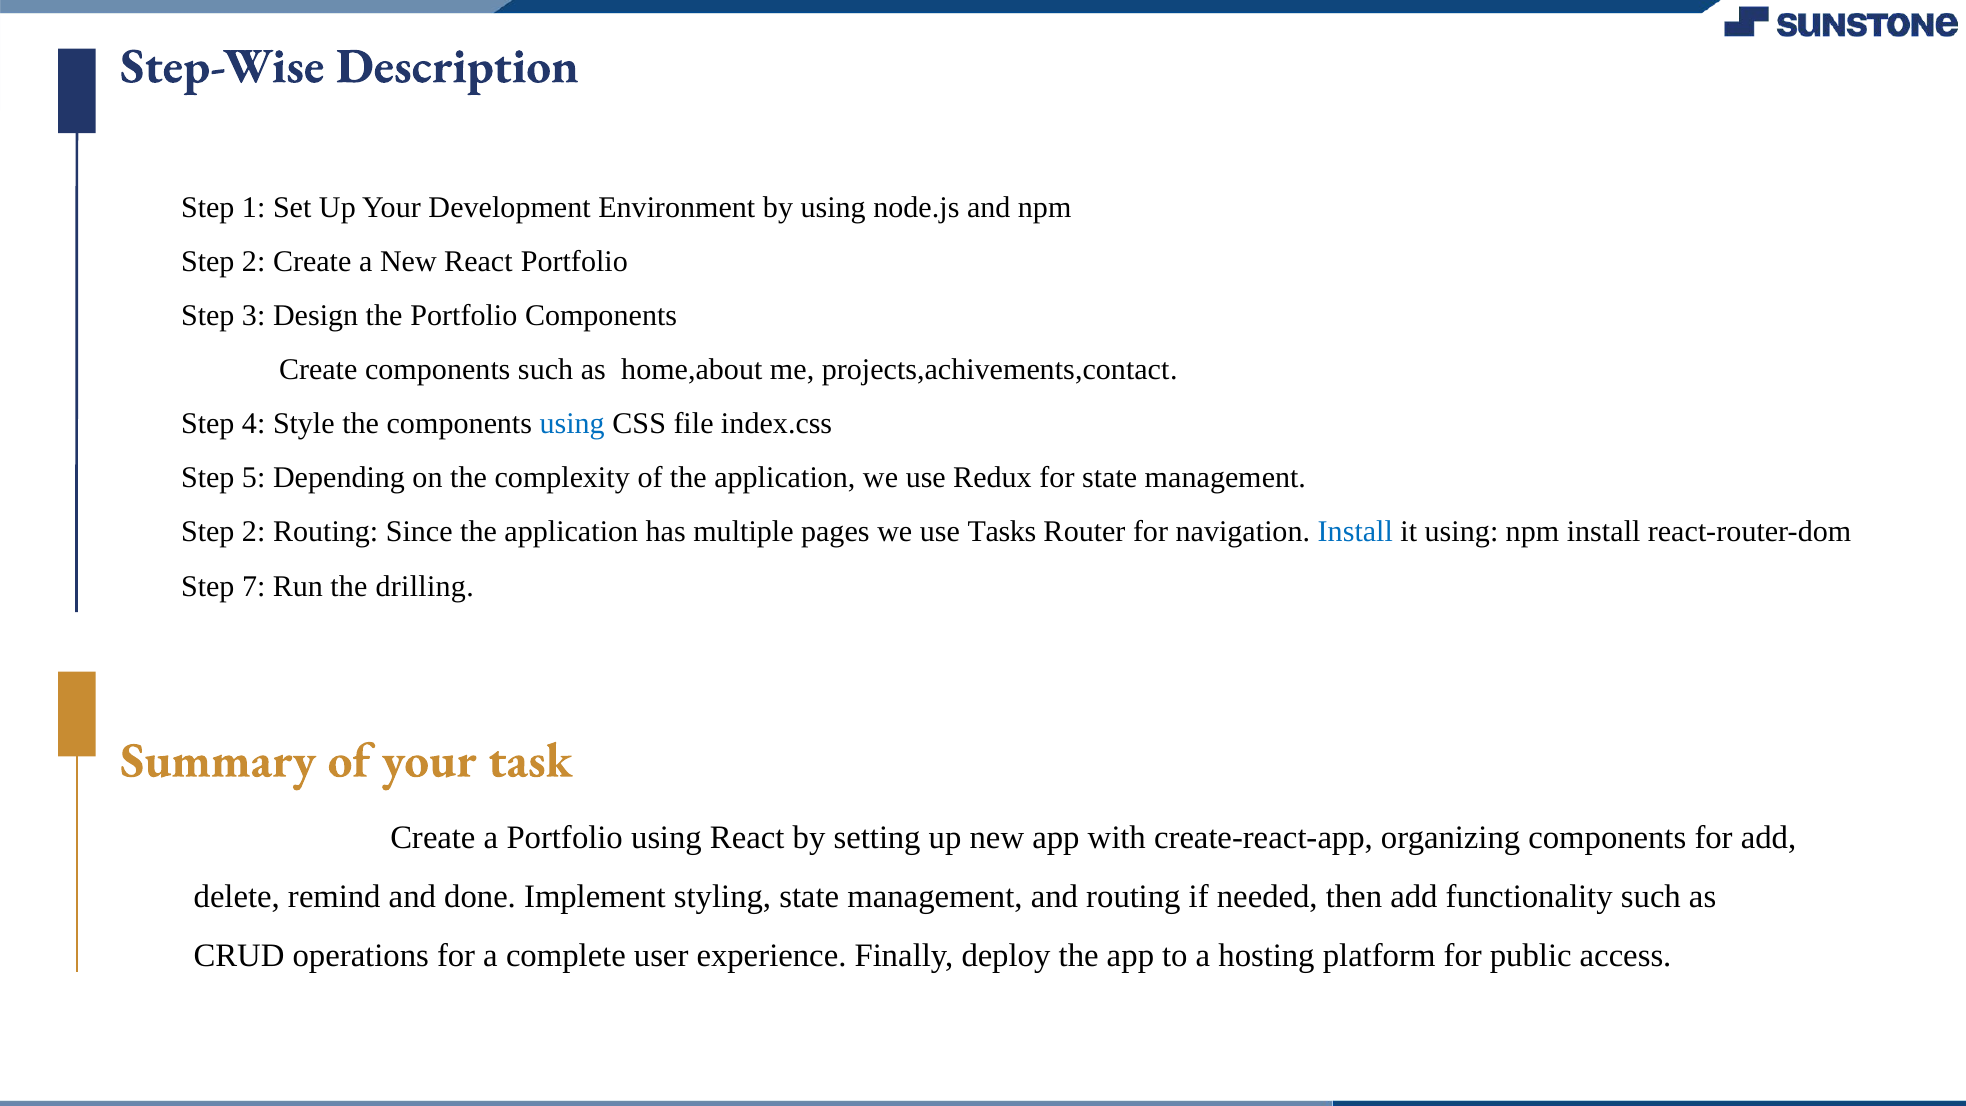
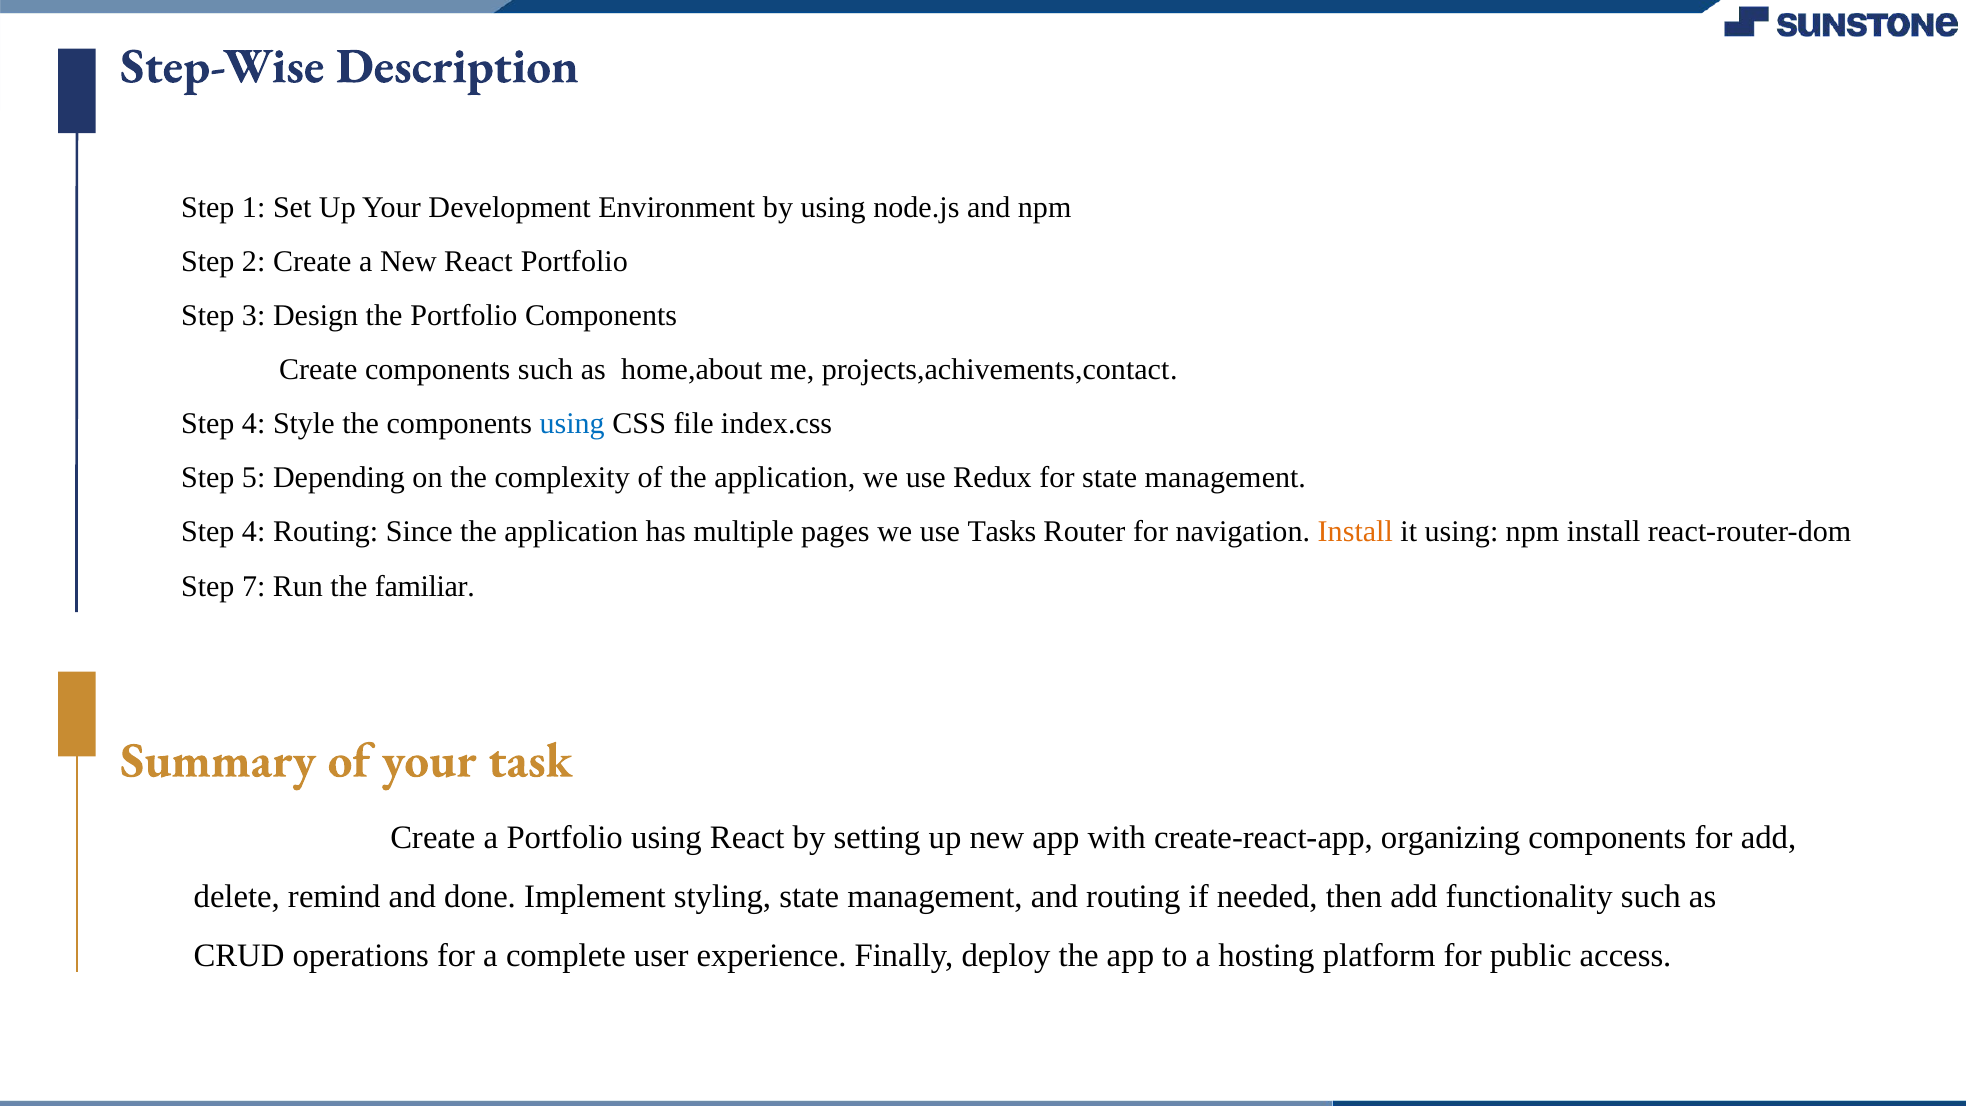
2 at (254, 532): 2 -> 4
Install at (1355, 532) colour: blue -> orange
drilling: drilling -> familiar
